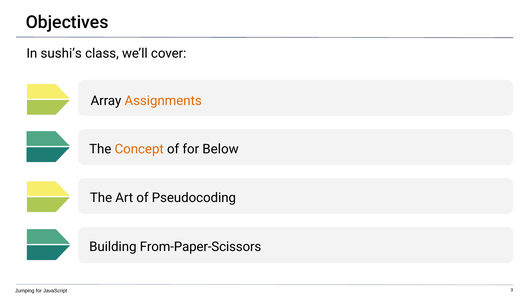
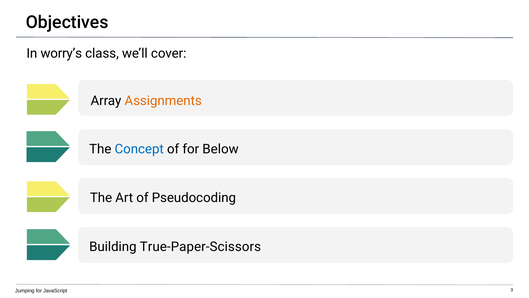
sushi’s: sushi’s -> worry’s
Concept colour: orange -> blue
From-Paper-Scissors: From-Paper-Scissors -> True-Paper-Scissors
